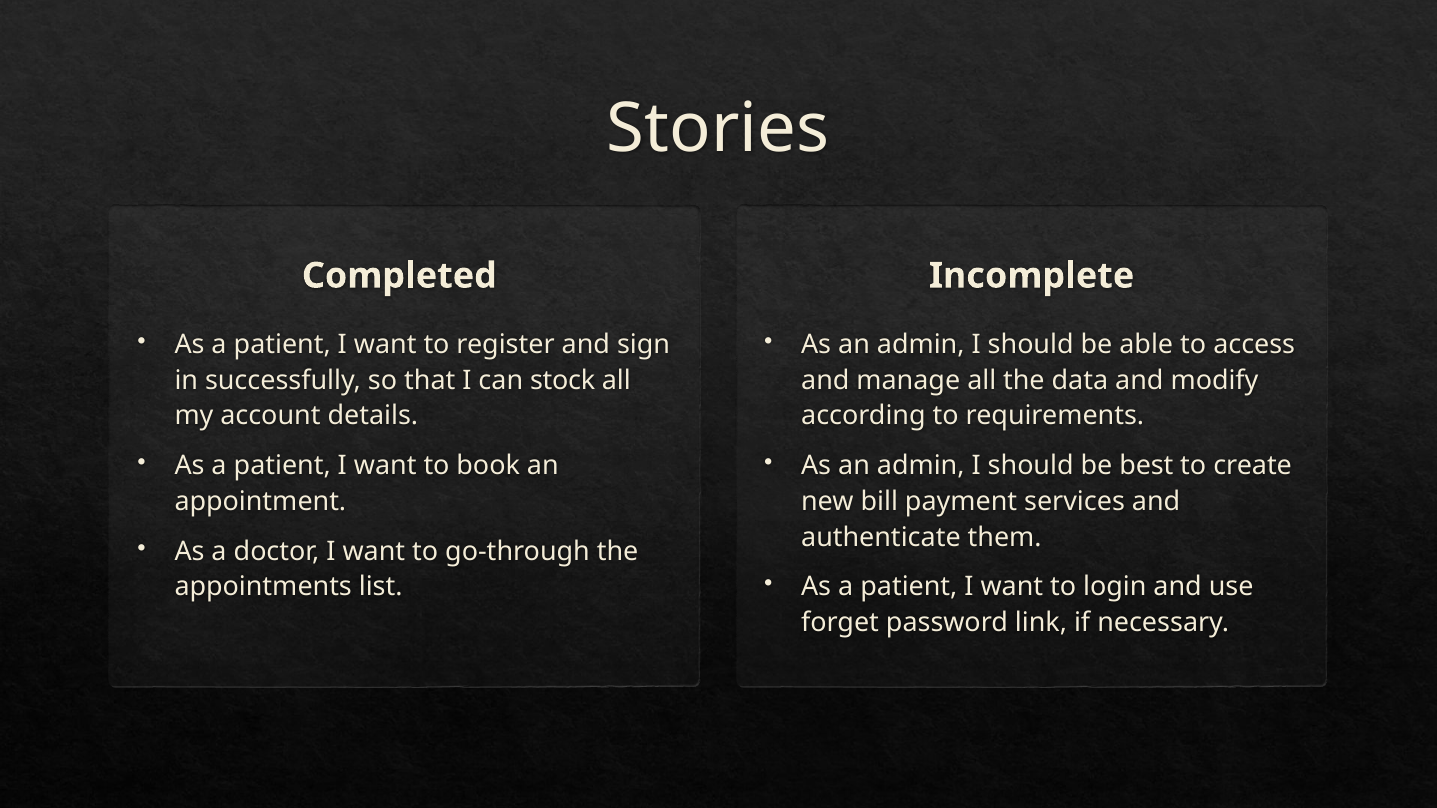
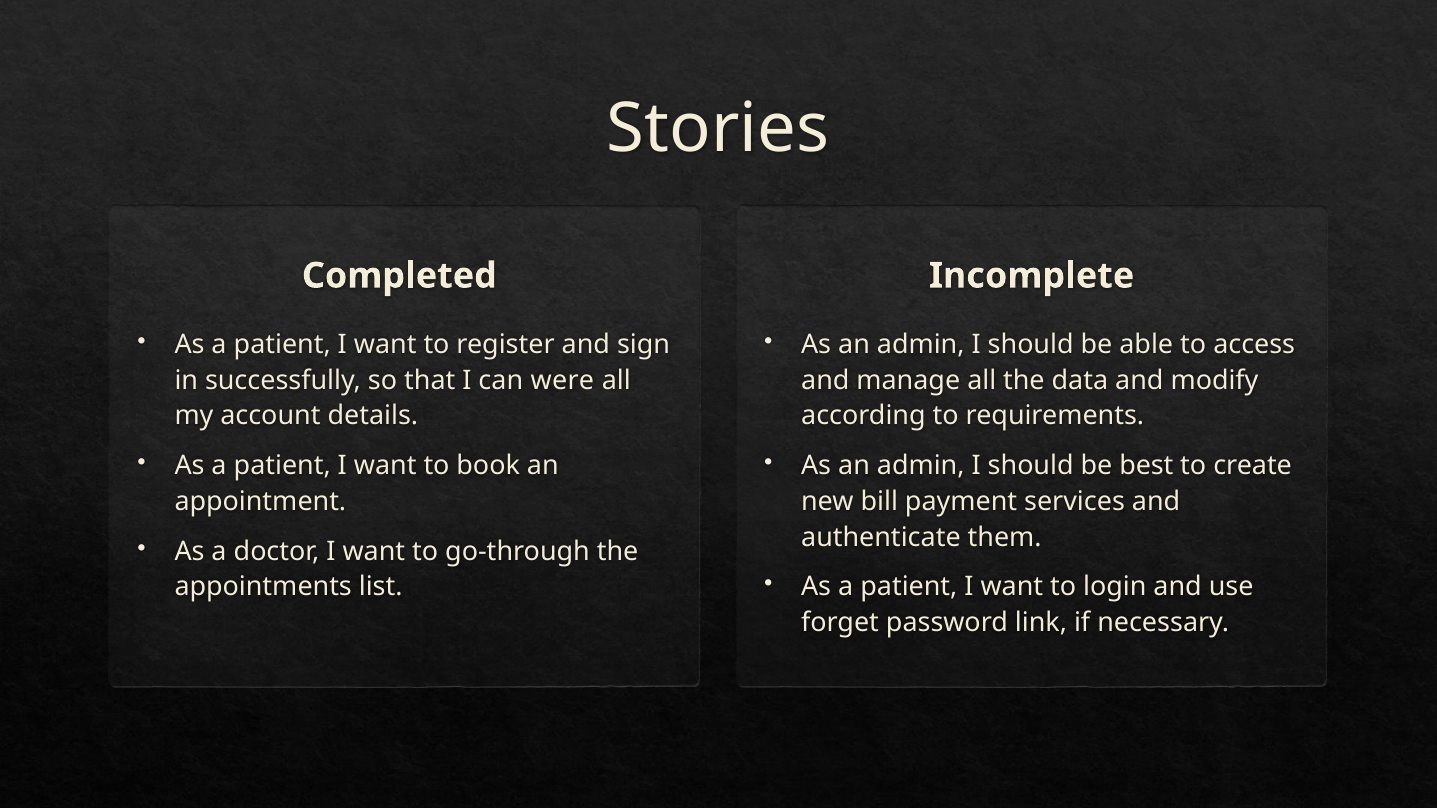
stock: stock -> were
